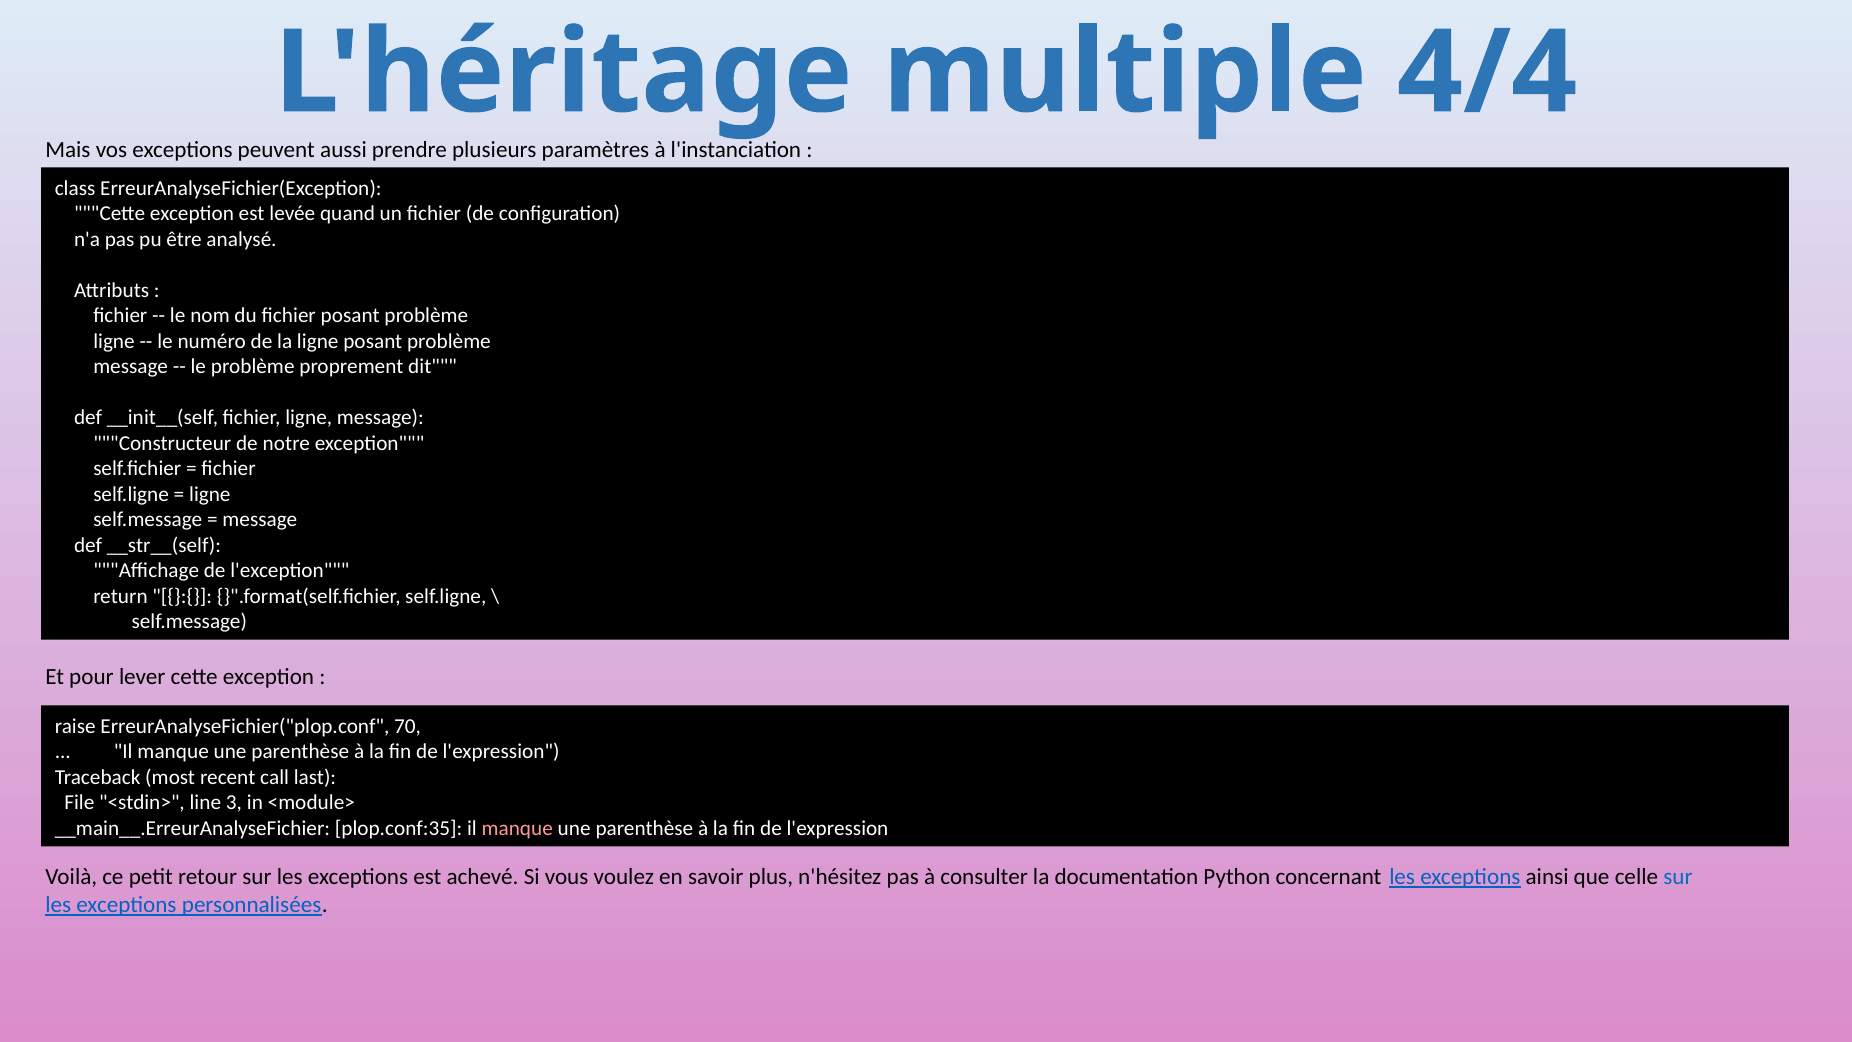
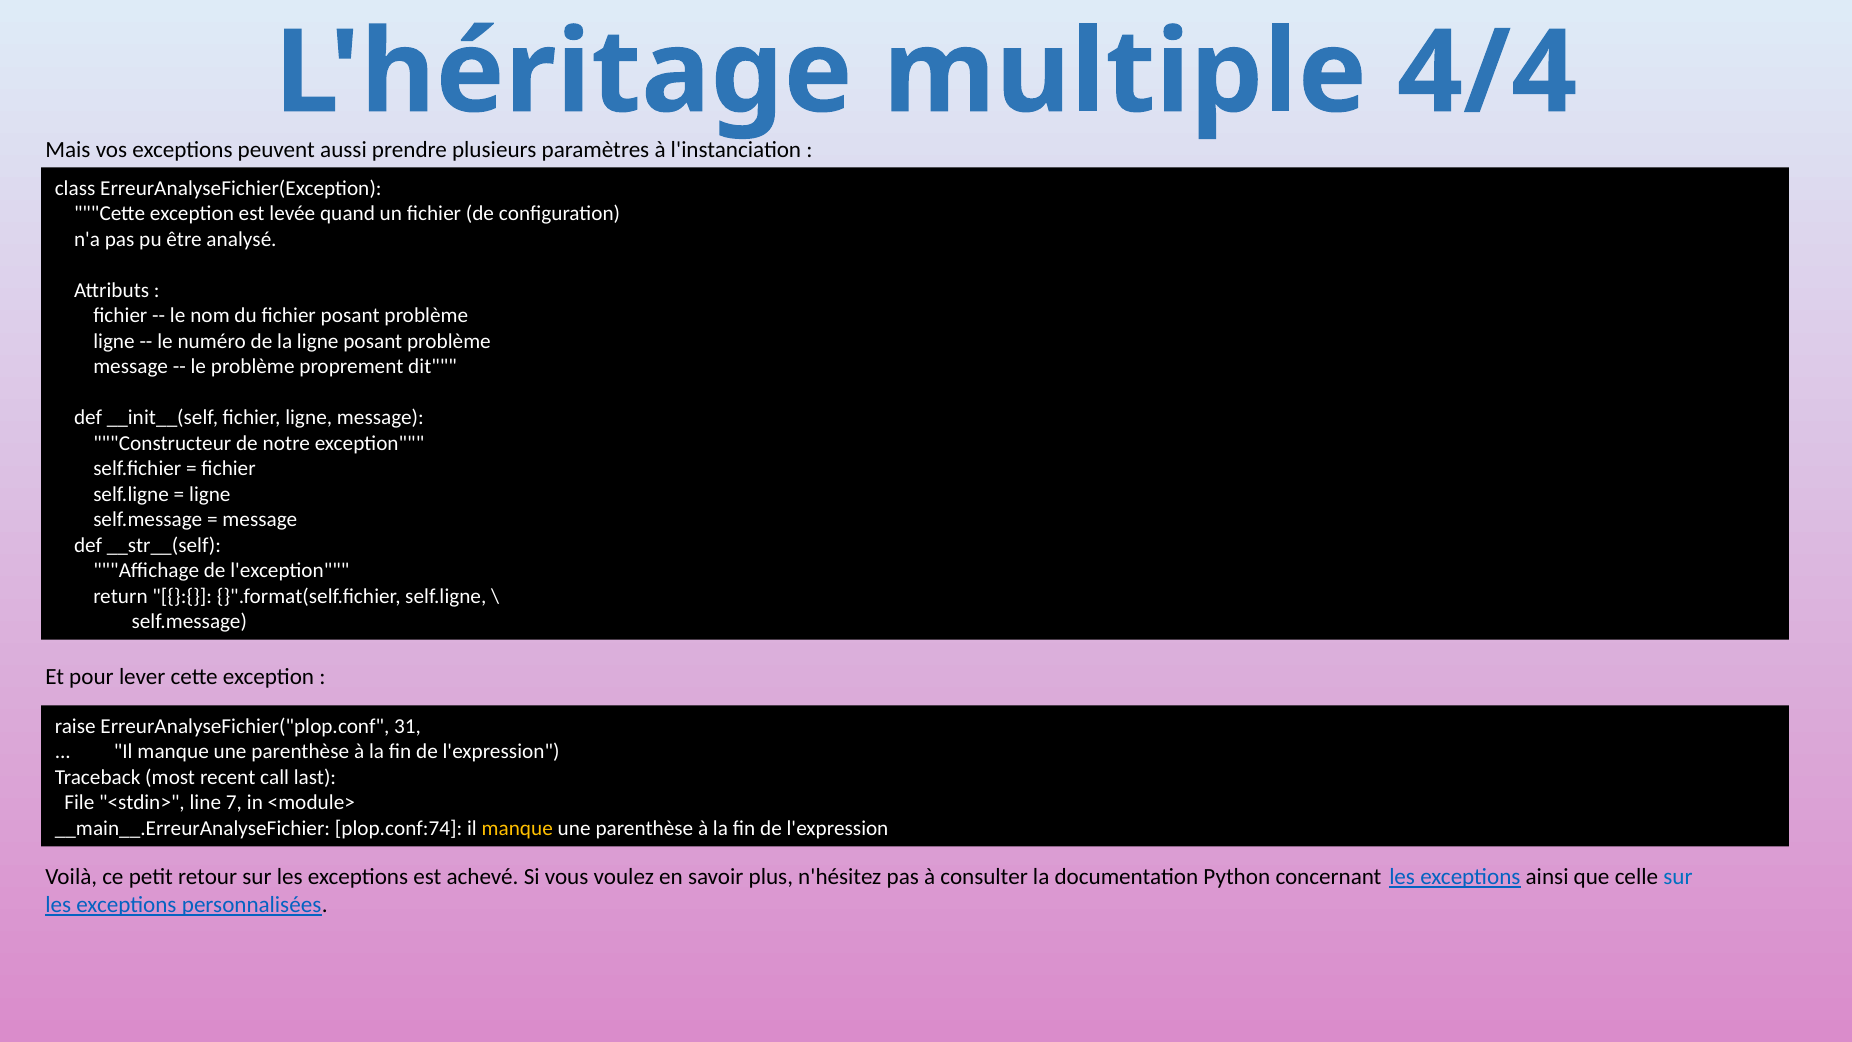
70: 70 -> 31
3: 3 -> 7
plop.conf:35: plop.conf:35 -> plop.conf:74
manque at (517, 828) colour: pink -> yellow
